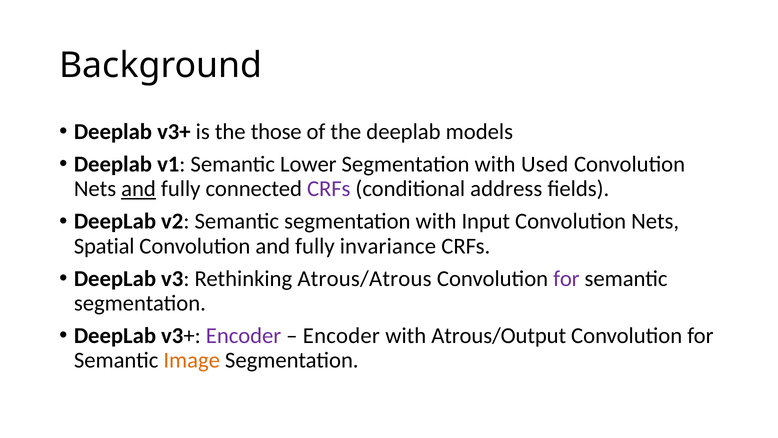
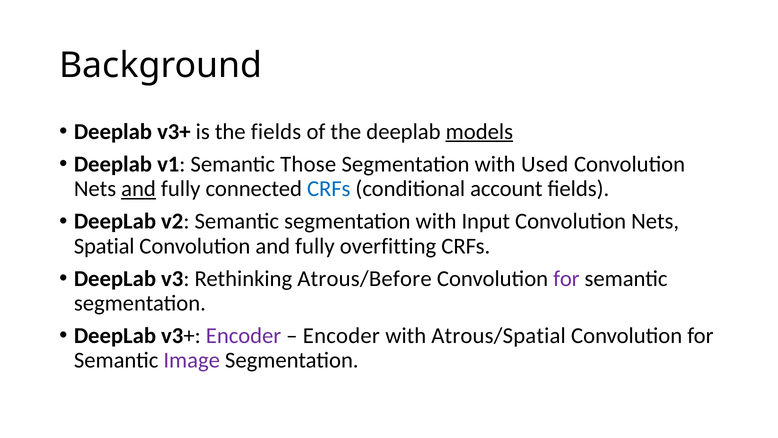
the those: those -> fields
models underline: none -> present
Lower: Lower -> Those
CRFs at (329, 189) colour: purple -> blue
address: address -> account
invariance: invariance -> overfitting
Atrous/Atrous: Atrous/Atrous -> Atrous/Before
Atrous/Output: Atrous/Output -> Atrous/Spatial
Image colour: orange -> purple
